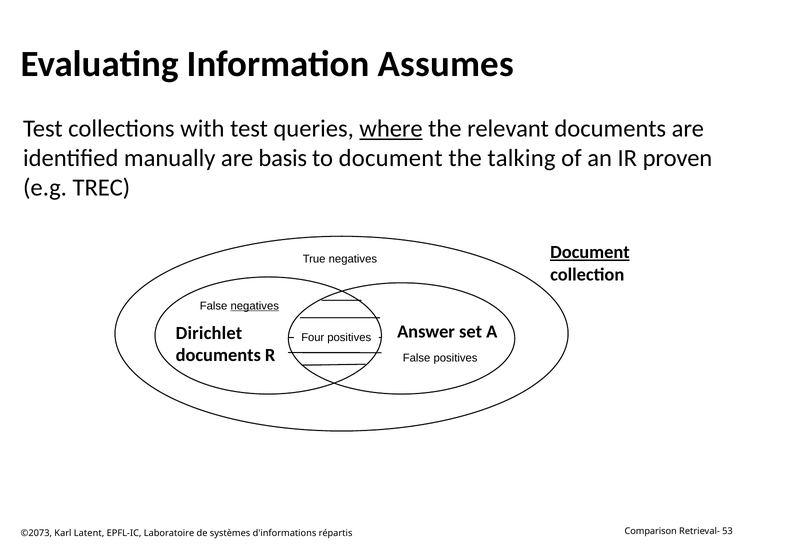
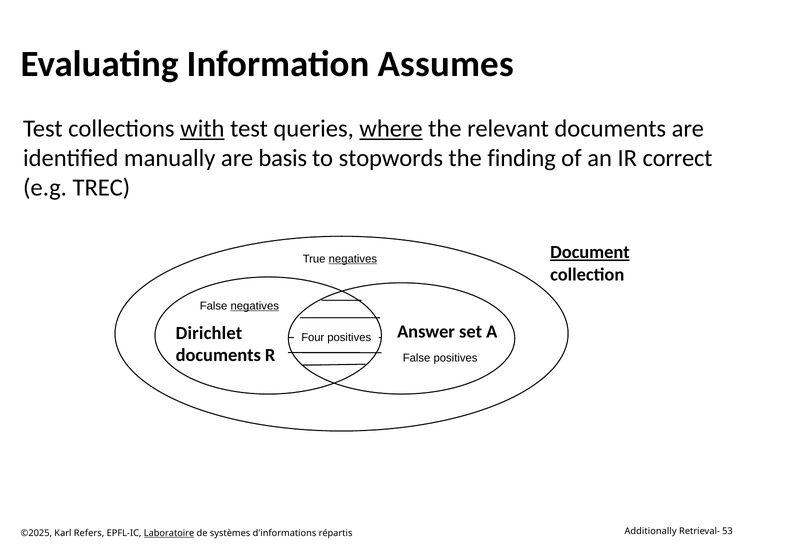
with underline: none -> present
to document: document -> stopwords
talking: talking -> finding
proven: proven -> correct
negatives at (353, 259) underline: none -> present
Comparison: Comparison -> Additionally
©2073: ©2073 -> ©2025
Latent: Latent -> Refers
Laboratoire underline: none -> present
